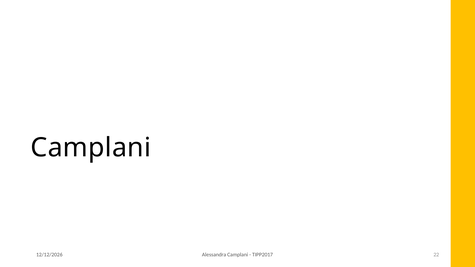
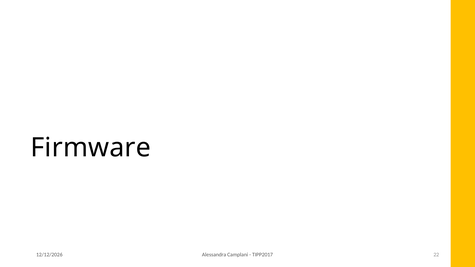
Camplani at (91, 148): Camplani -> Firmware
